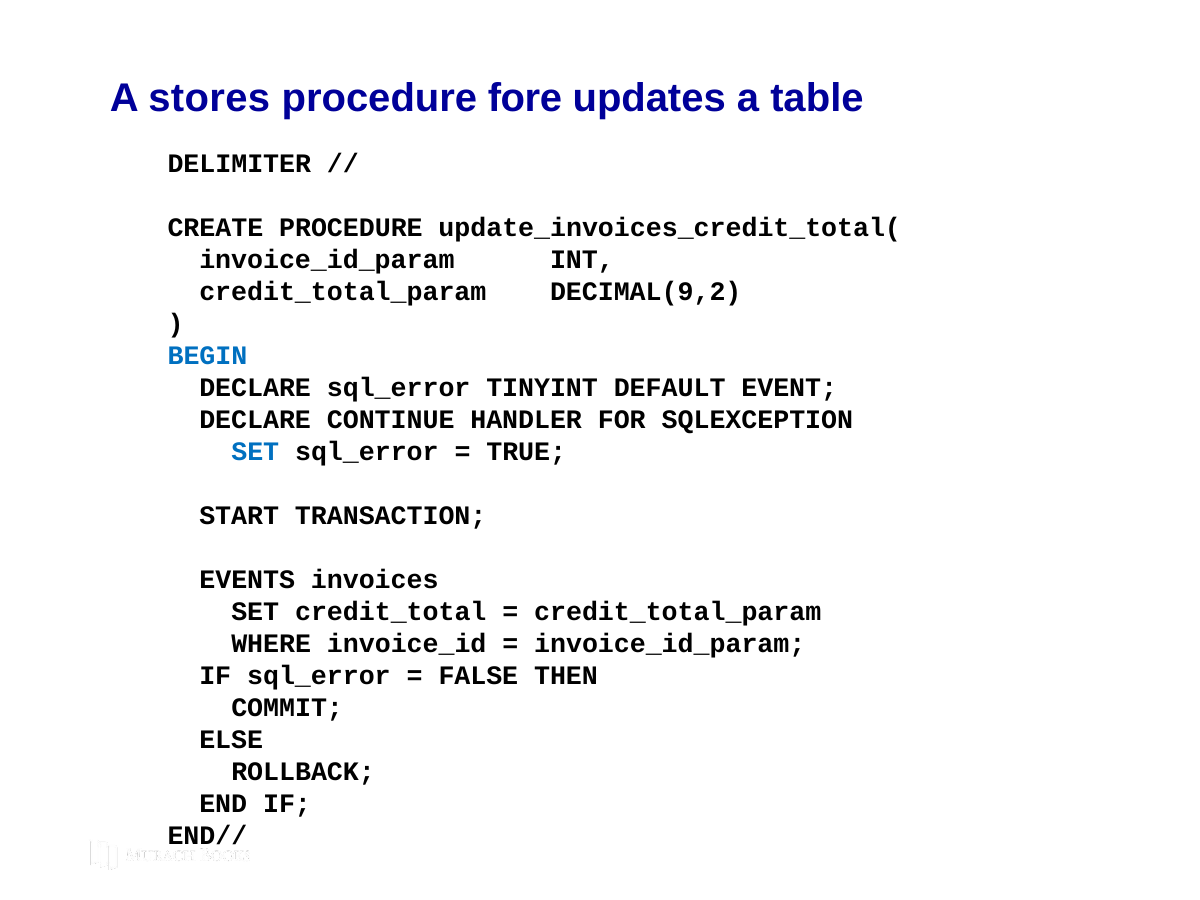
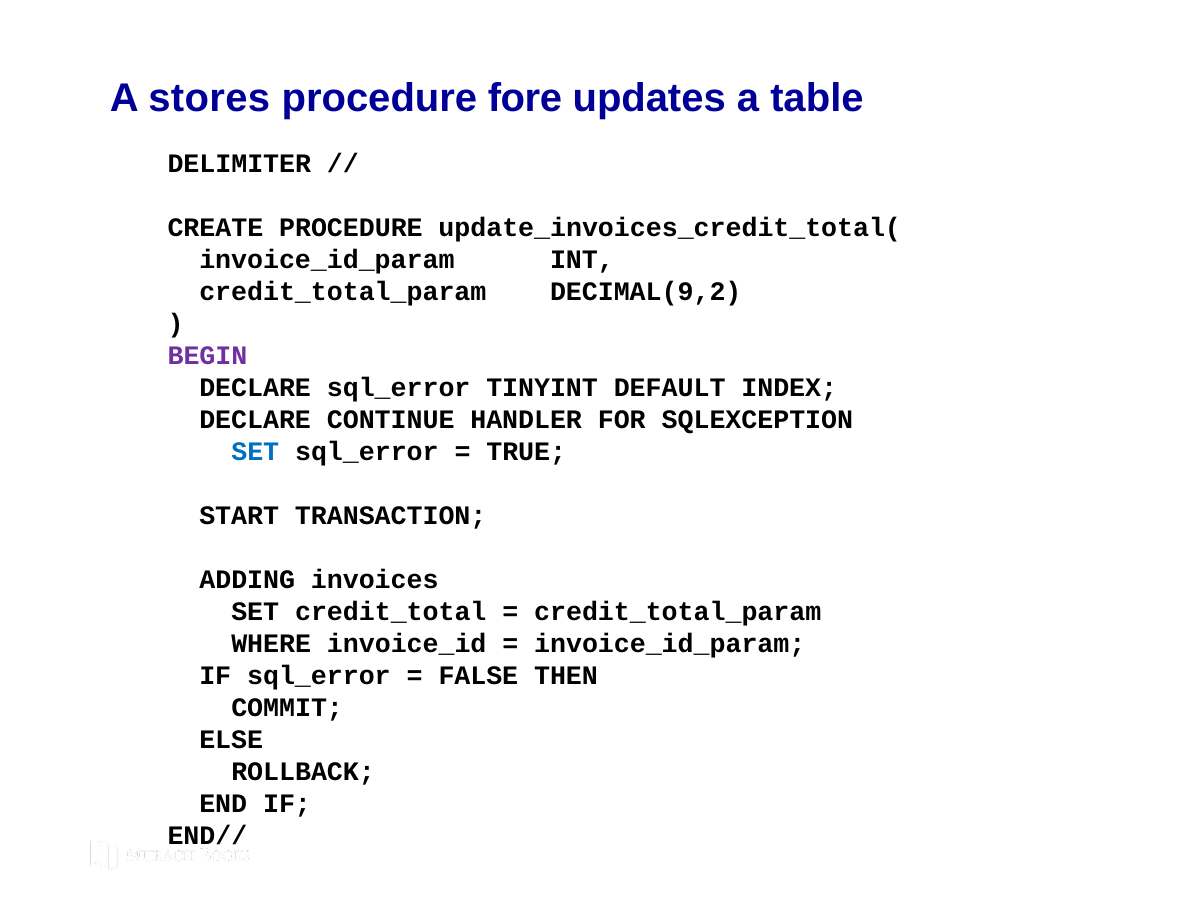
BEGIN colour: blue -> purple
EVENT: EVENT -> INDEX
EVENTS: EVENTS -> ADDING
